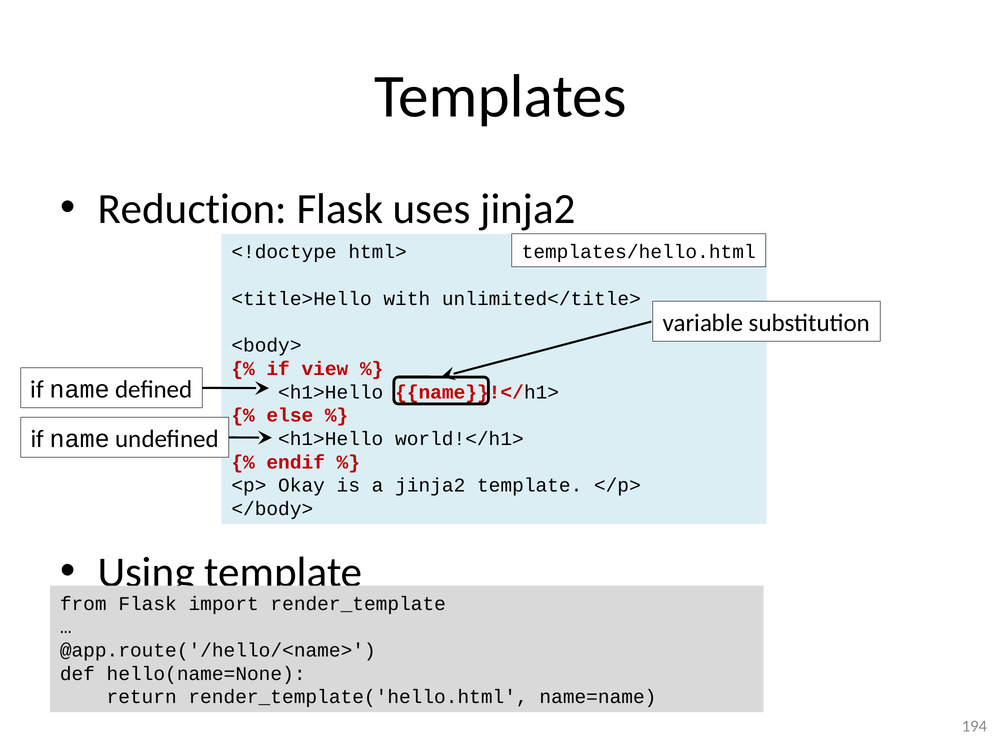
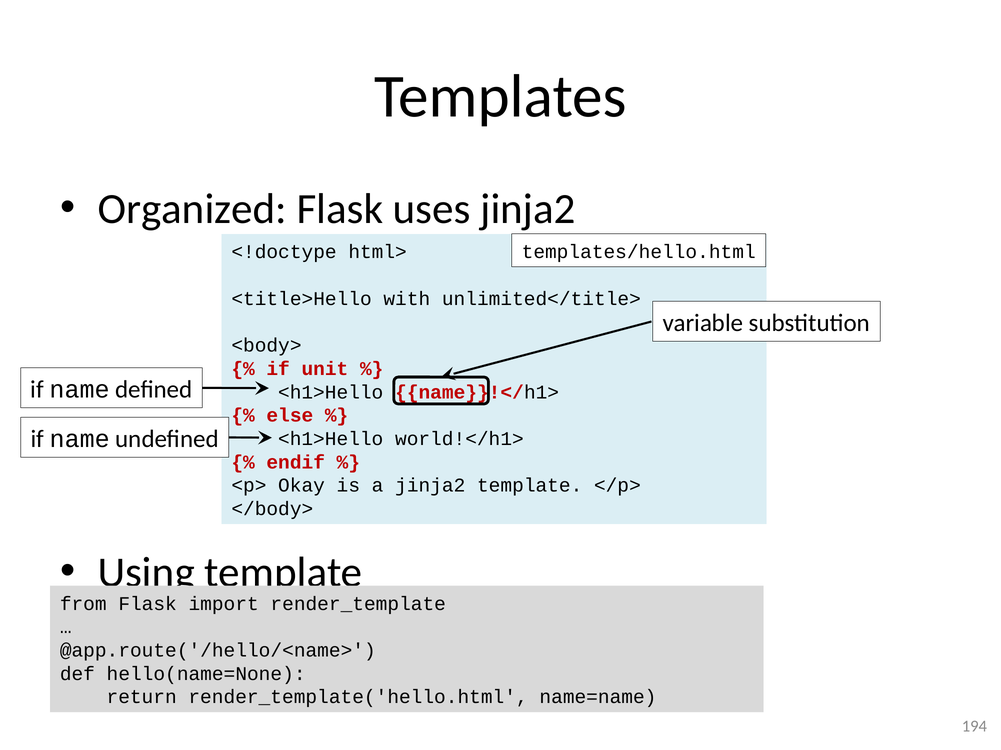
Reduction: Reduction -> Organized
view: view -> unit
